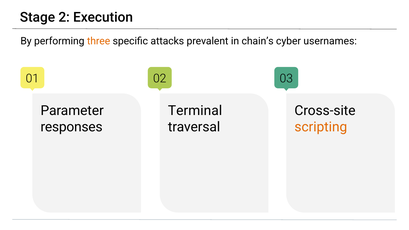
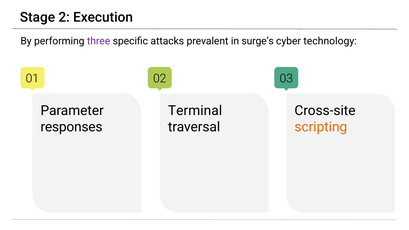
three colour: orange -> purple
chain’s: chain’s -> surge’s
usernames: usernames -> technology
